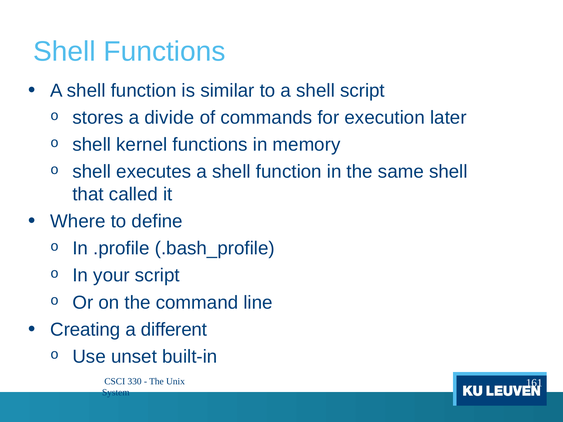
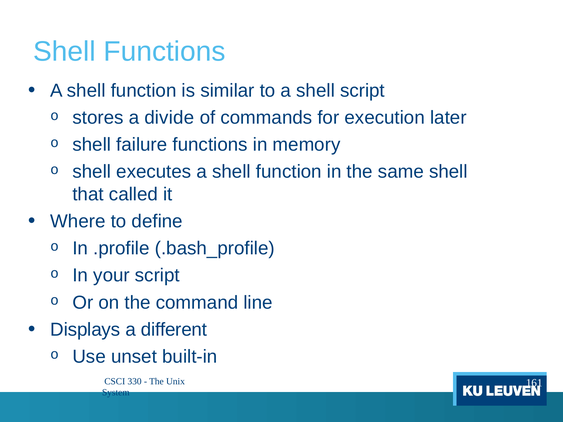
kernel: kernel -> failure
Creating: Creating -> Displays
